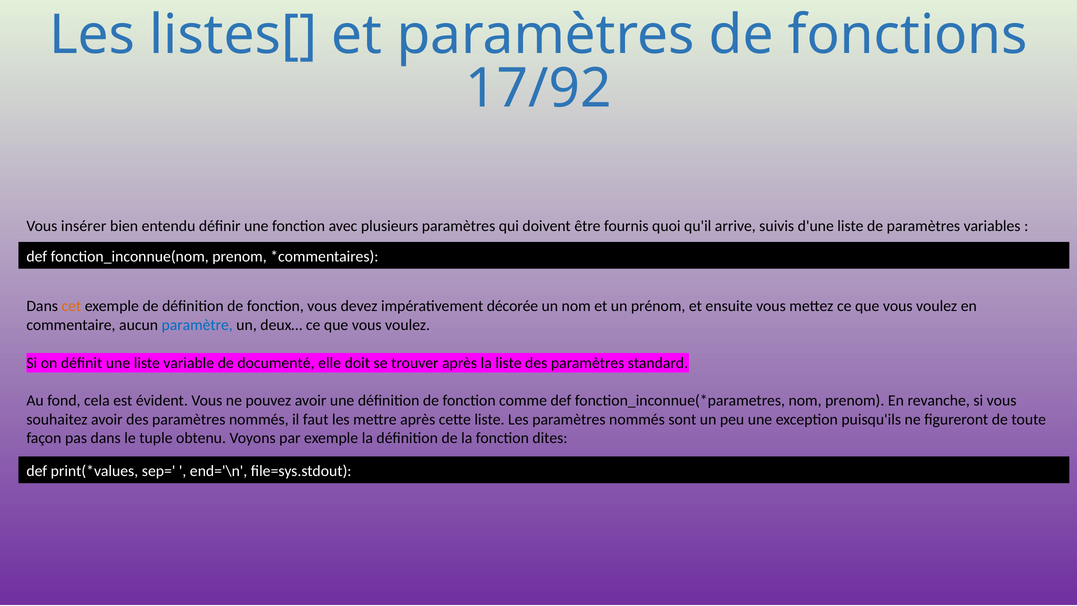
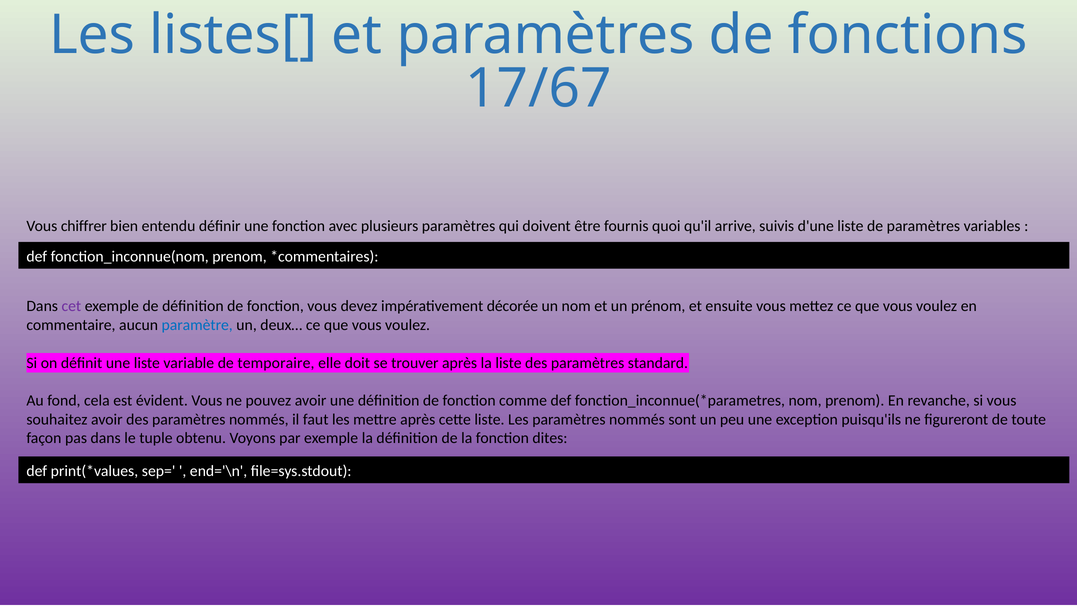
17/92: 17/92 -> 17/67
insérer: insérer -> chiffrer
cet colour: orange -> purple
documenté: documenté -> temporaire
